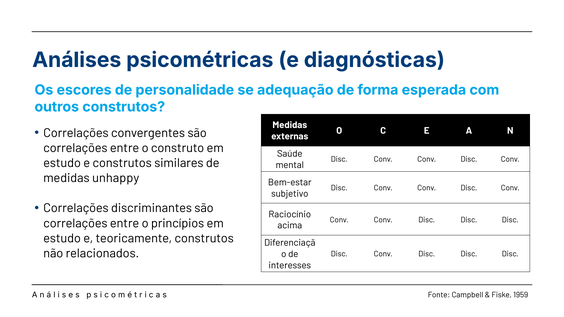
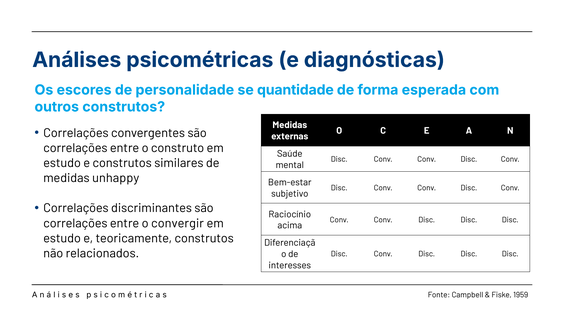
adequação: adequação -> quantidade
princípios: princípios -> convergir
